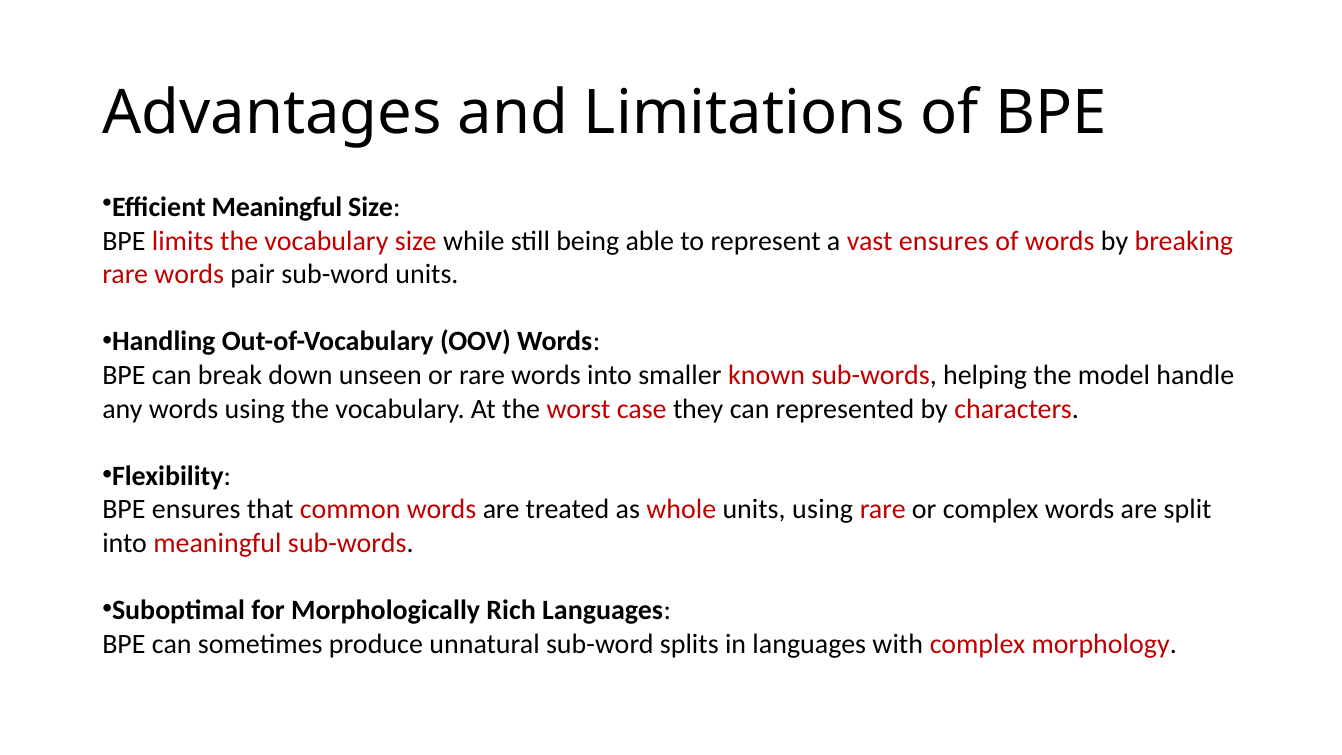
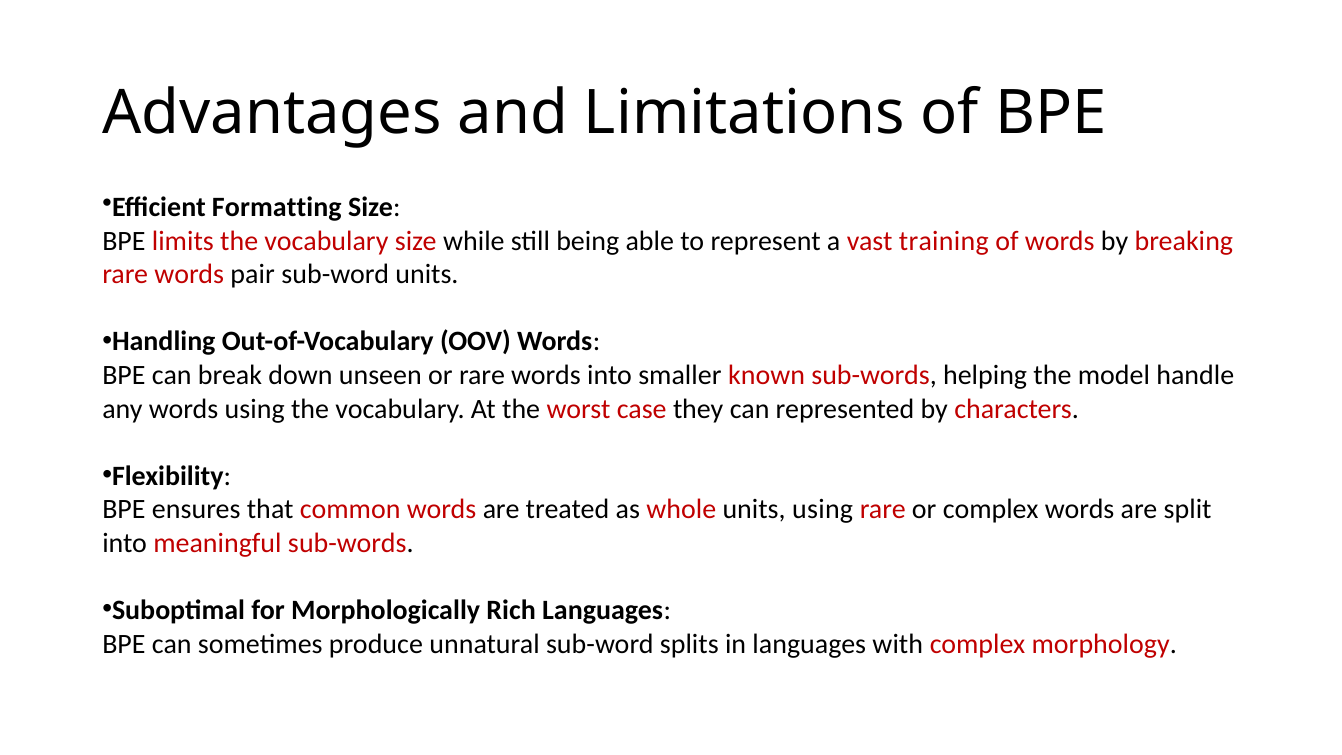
Efficient Meaningful: Meaningful -> Formatting
vast ensures: ensures -> training
